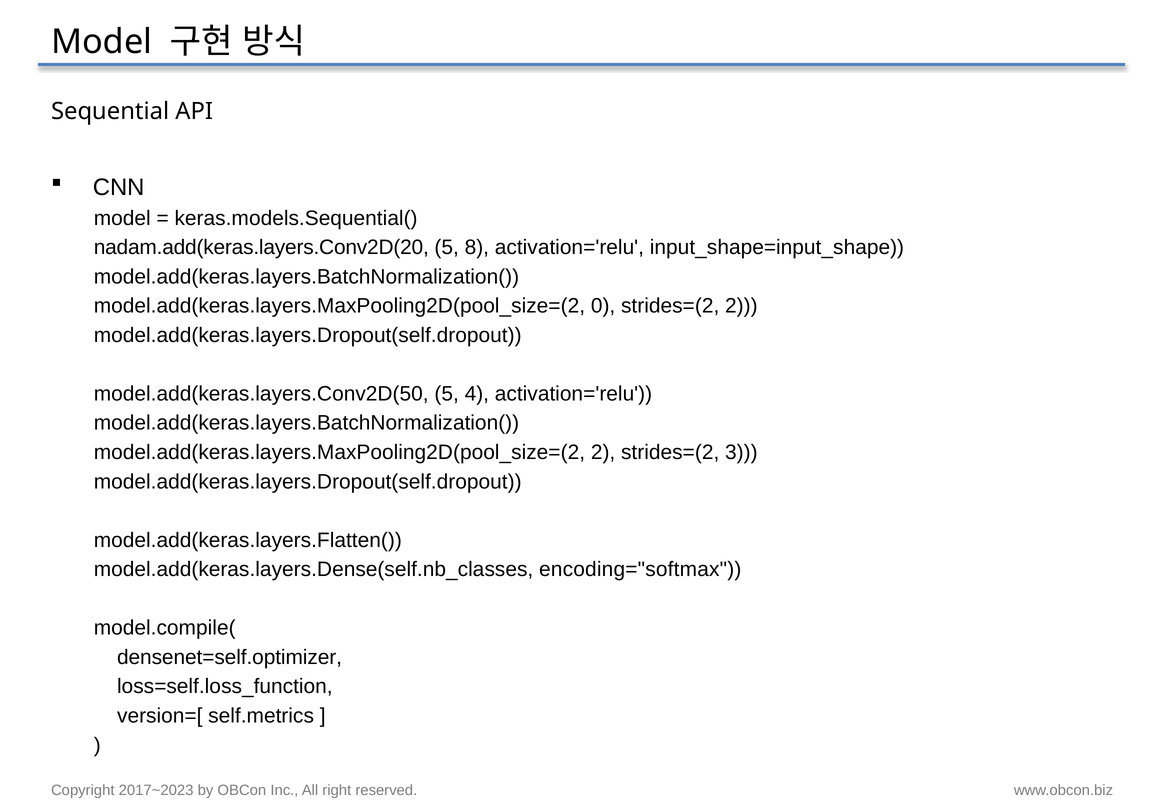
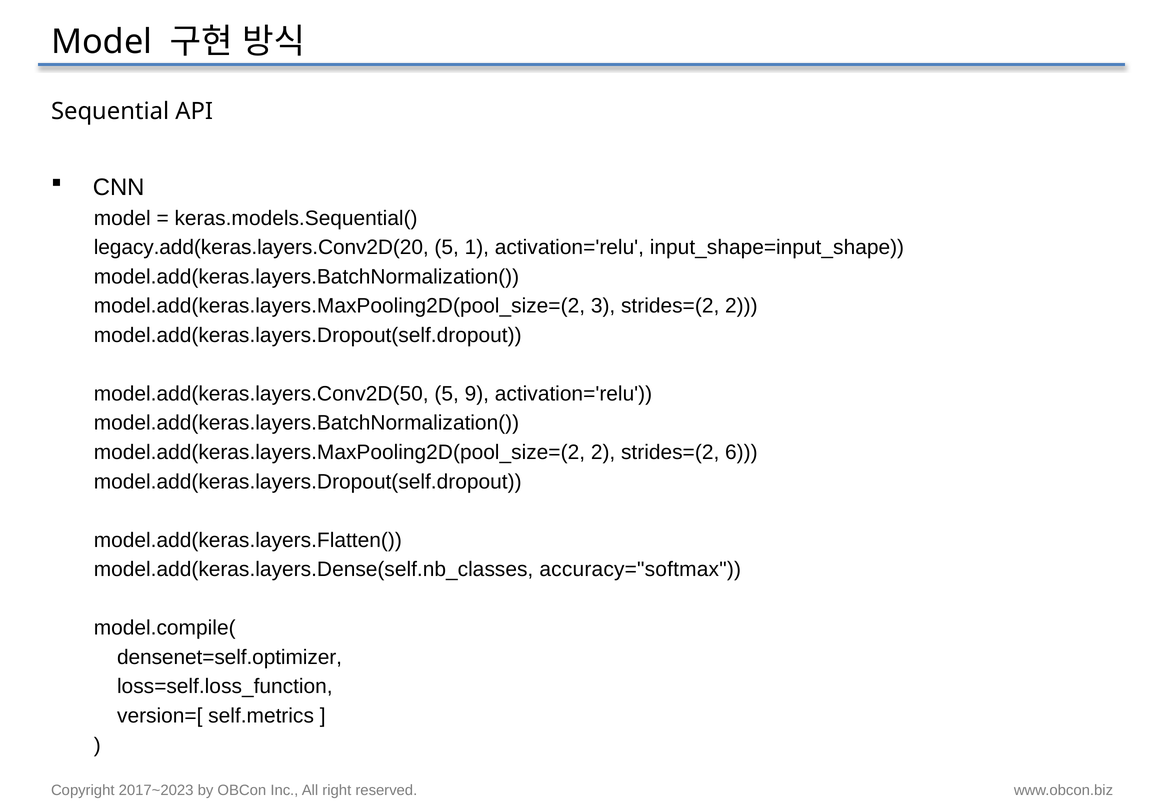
nadam.add(keras.layers.Conv2D(20: nadam.add(keras.layers.Conv2D(20 -> legacy.add(keras.layers.Conv2D(20
8: 8 -> 1
0: 0 -> 3
4: 4 -> 9
3: 3 -> 6
encoding="softmax: encoding="softmax -> accuracy="softmax
